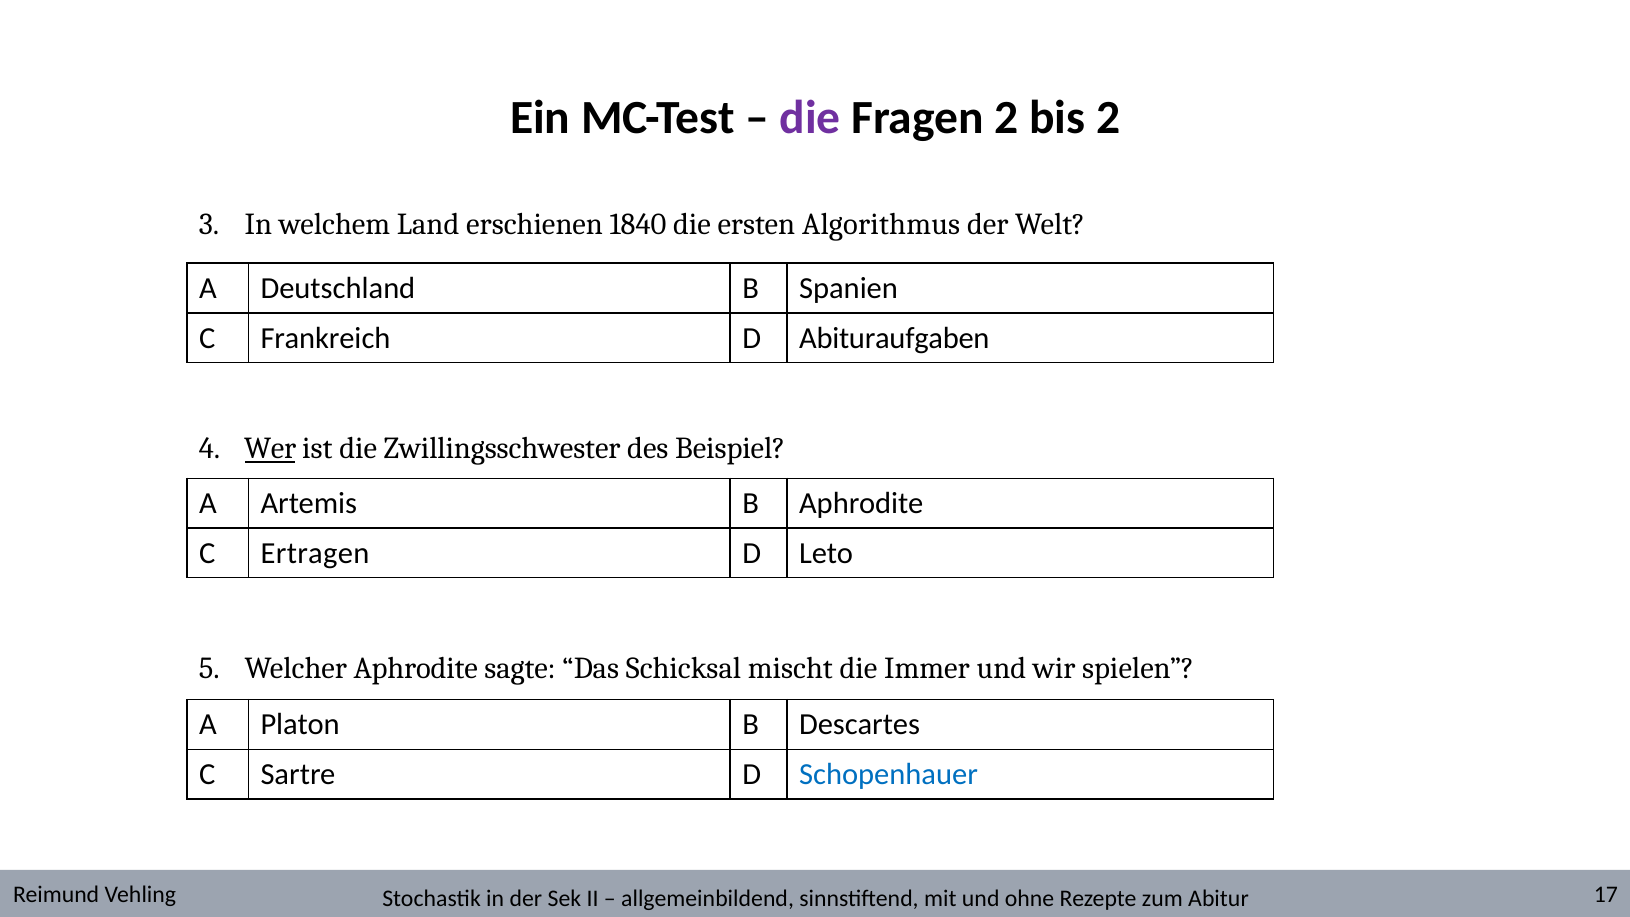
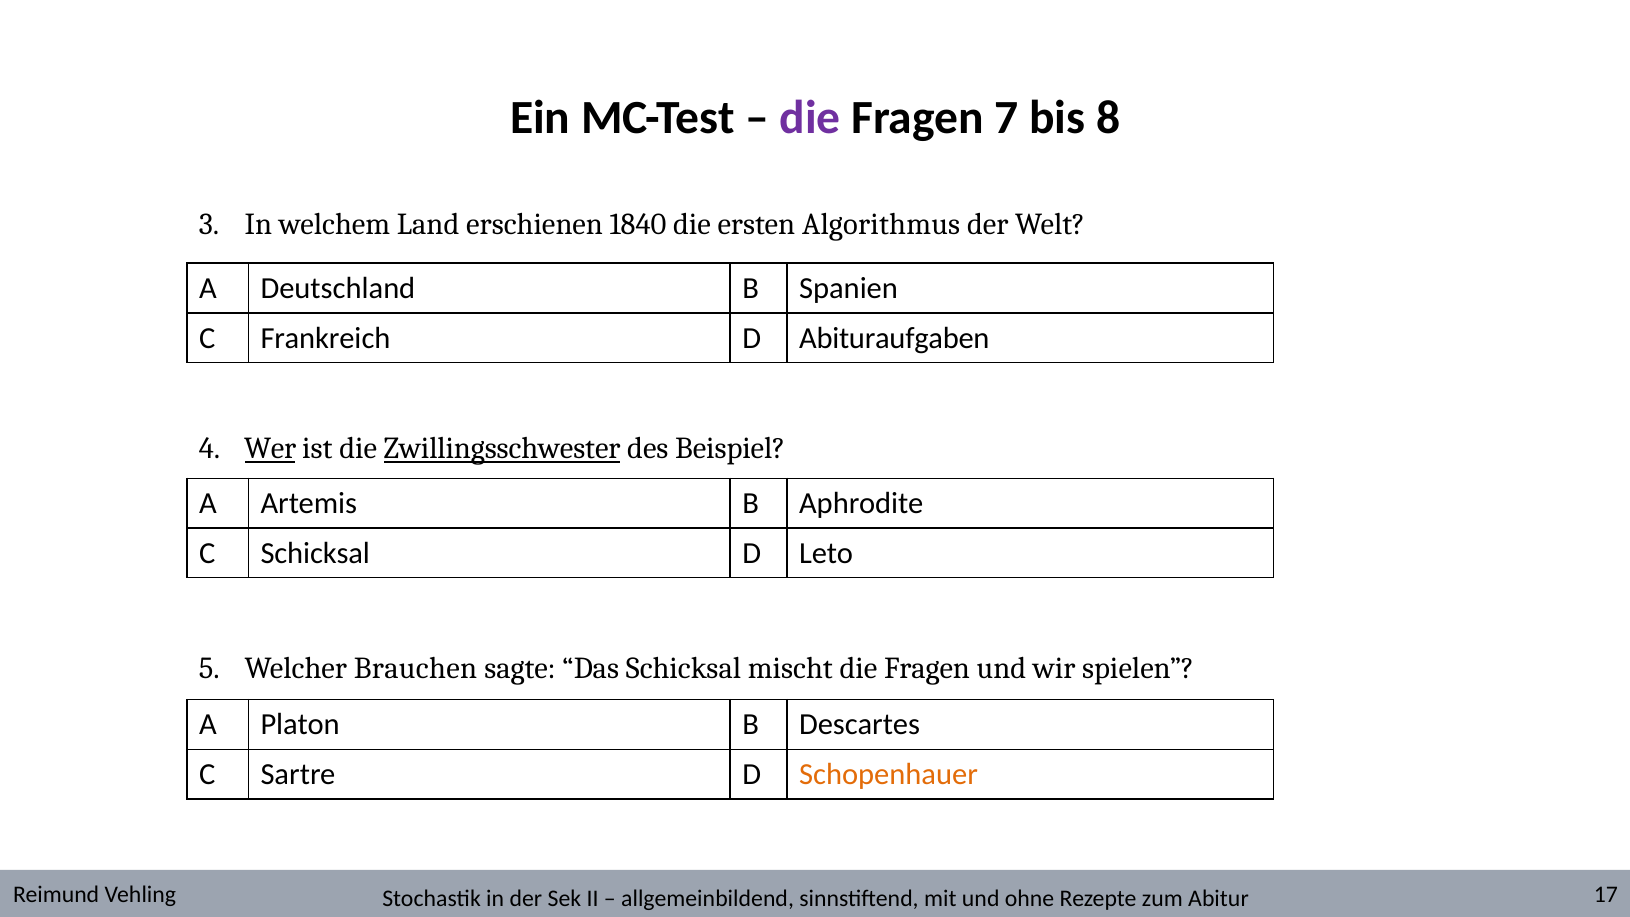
Fragen 2: 2 -> 7
bis 2: 2 -> 8
Zwillingsschwester underline: none -> present
C Ertragen: Ertragen -> Schicksal
Welcher Aphrodite: Aphrodite -> Brauchen
mischt die Immer: Immer -> Fragen
Schopenhauer colour: blue -> orange
